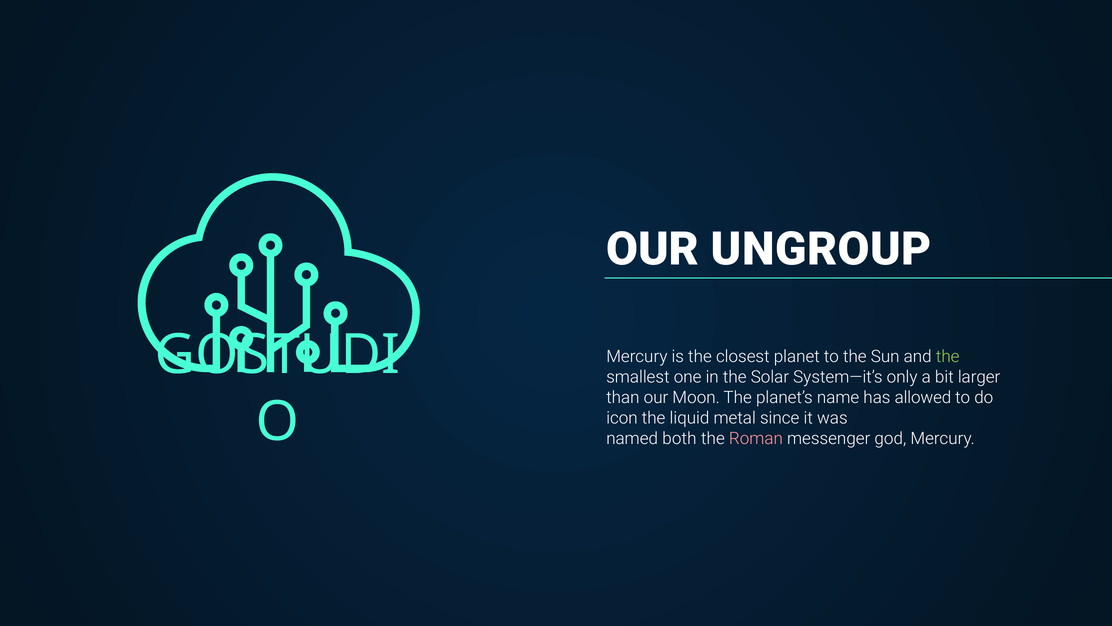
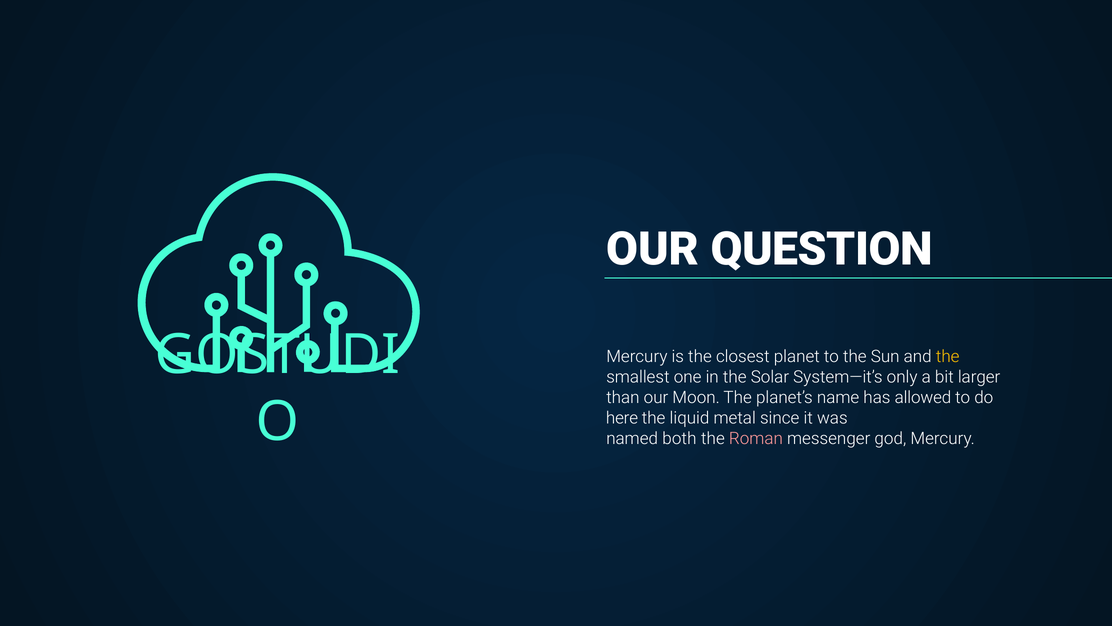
UNGROUP: UNGROUP -> QUESTION
the at (948, 356) colour: light green -> yellow
icon: icon -> here
